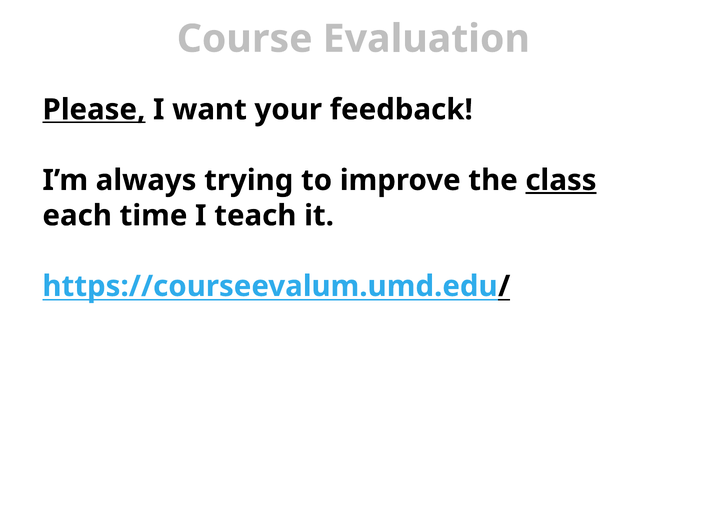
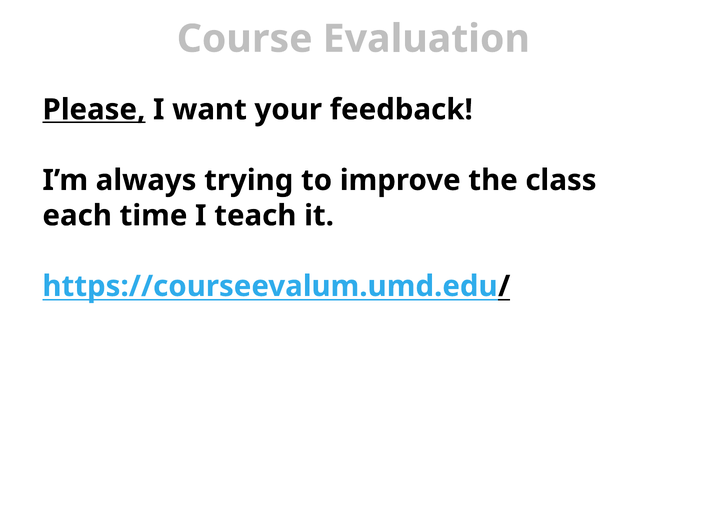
class underline: present -> none
